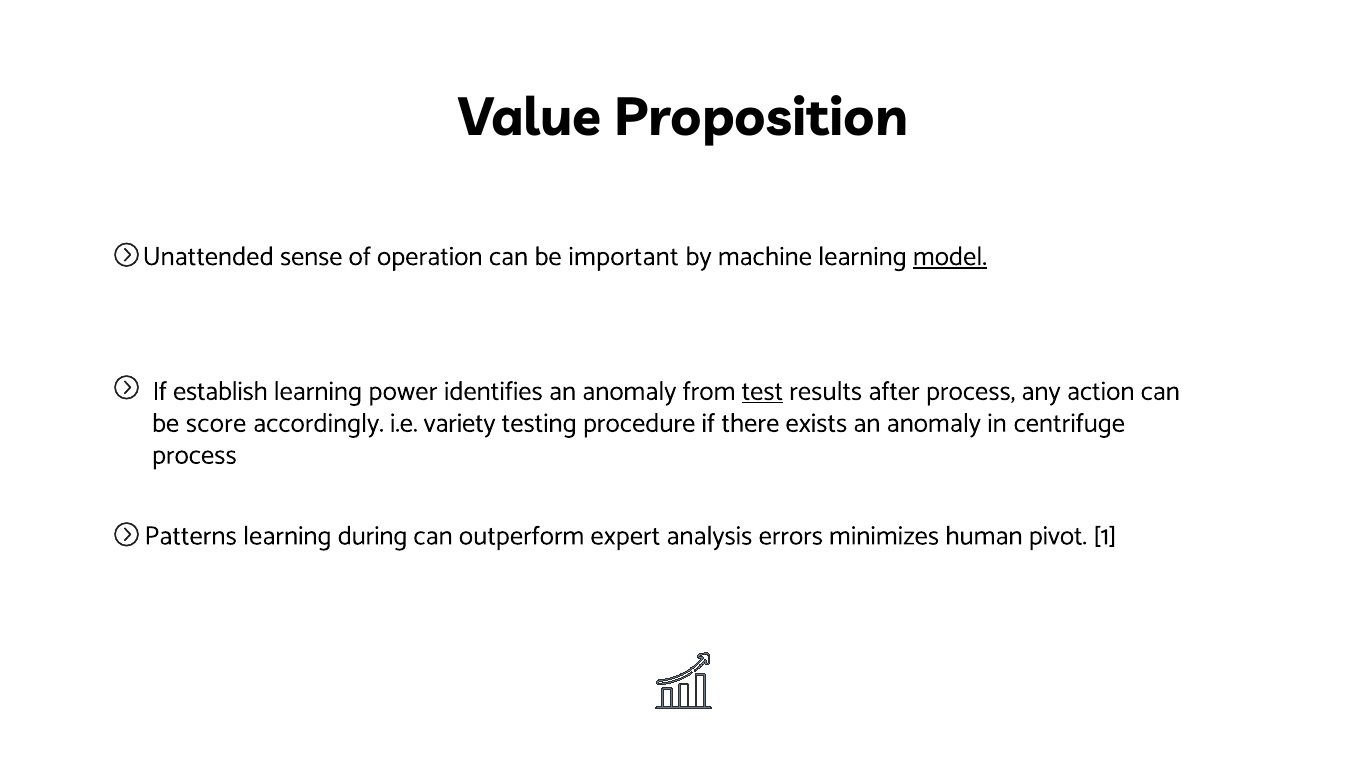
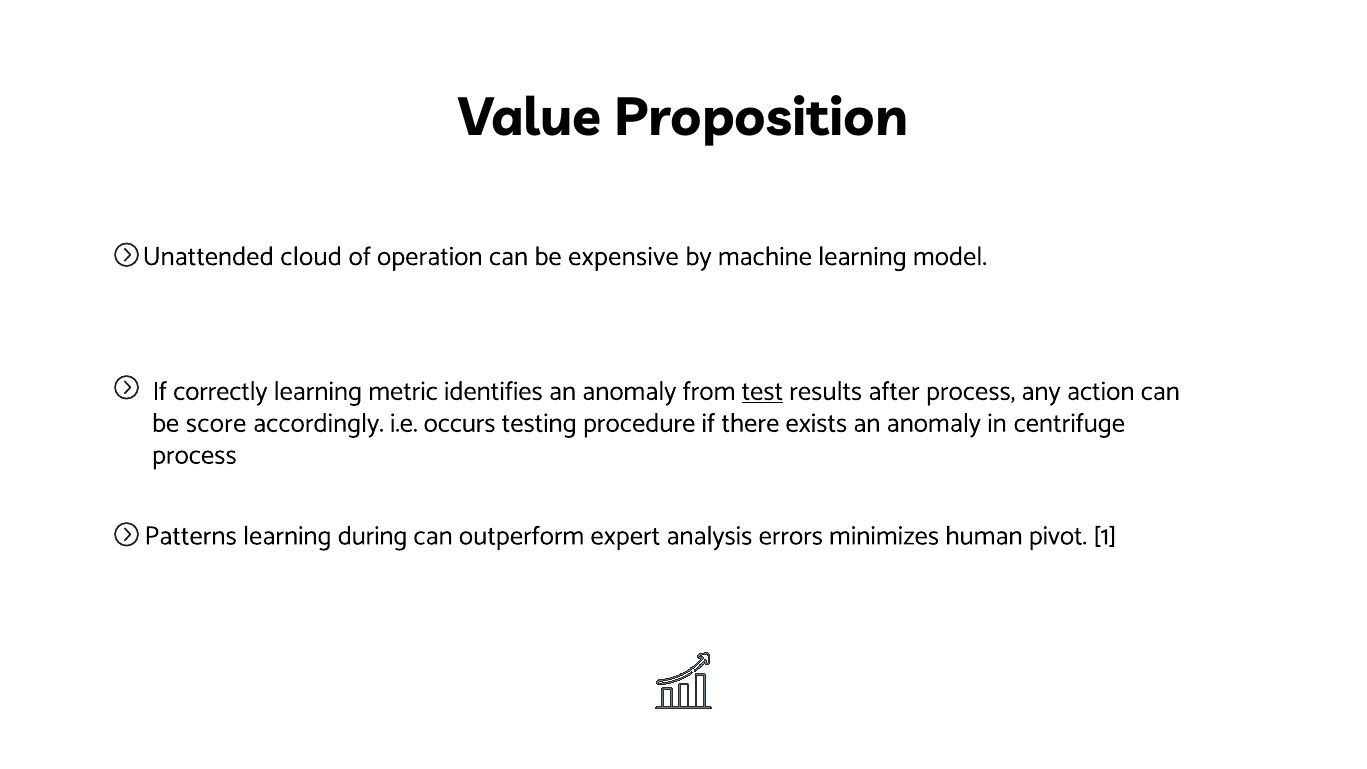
sense: sense -> cloud
important: important -> expensive
model underline: present -> none
establish: establish -> correctly
power: power -> metric
variety: variety -> occurs
